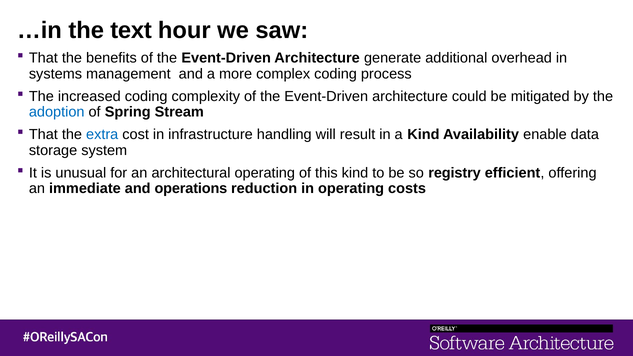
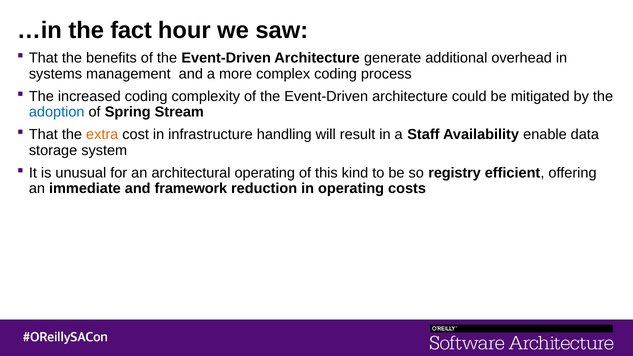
text: text -> fact
extra colour: blue -> orange
a Kind: Kind -> Staff
operations: operations -> framework
